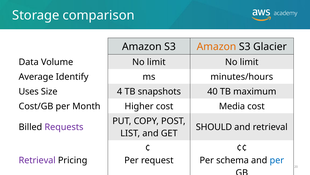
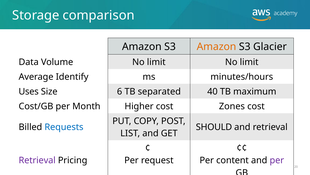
4: 4 -> 6
snapshots: snapshots -> separated
Media: Media -> Zones
Requests colour: purple -> blue
schema: schema -> content
per at (277, 160) colour: blue -> purple
